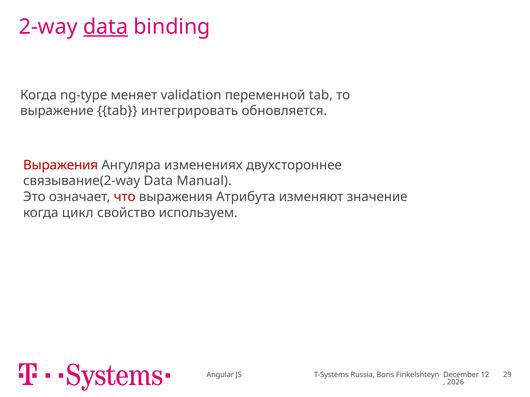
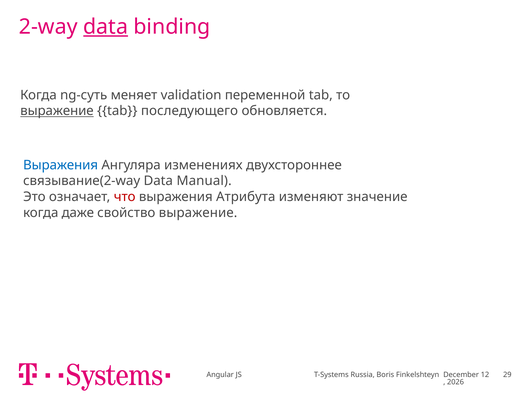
ng-type: ng-type -> ng-суть
выражение at (57, 111) underline: none -> present
интегрировать: интегрировать -> последующего
Выражения at (61, 165) colour: red -> blue
цикл: цикл -> даже
свойство используем: используем -> выражение
